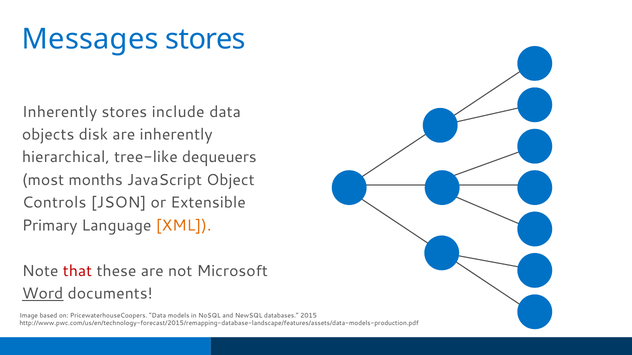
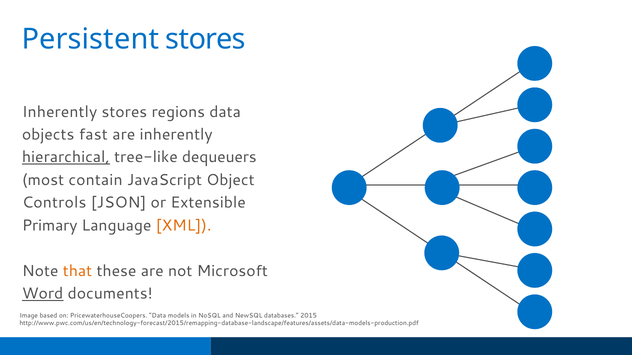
Messages: Messages -> Persistent
include: include -> regions
disk: disk -> fast
hierarchical underline: none -> present
months: months -> contain
that colour: red -> orange
